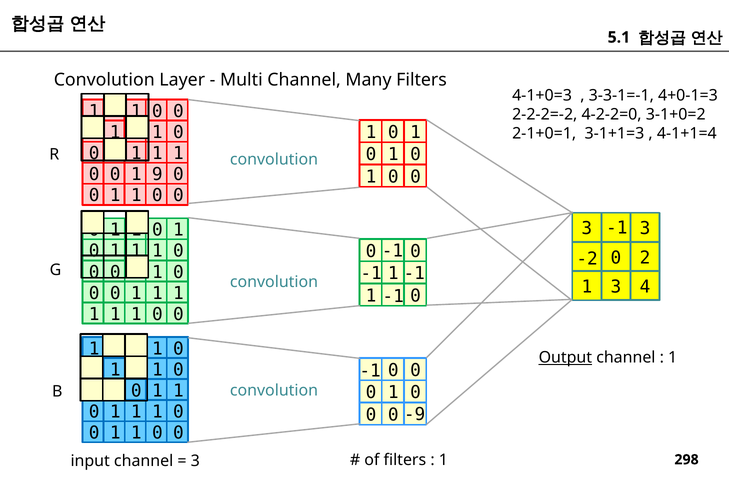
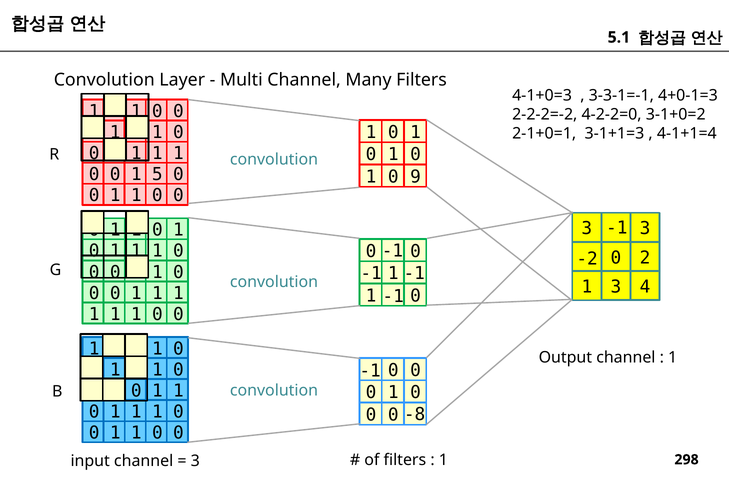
9: 9 -> 5
0 at (416, 177): 0 -> 9
Output underline: present -> none
-9: -9 -> -8
